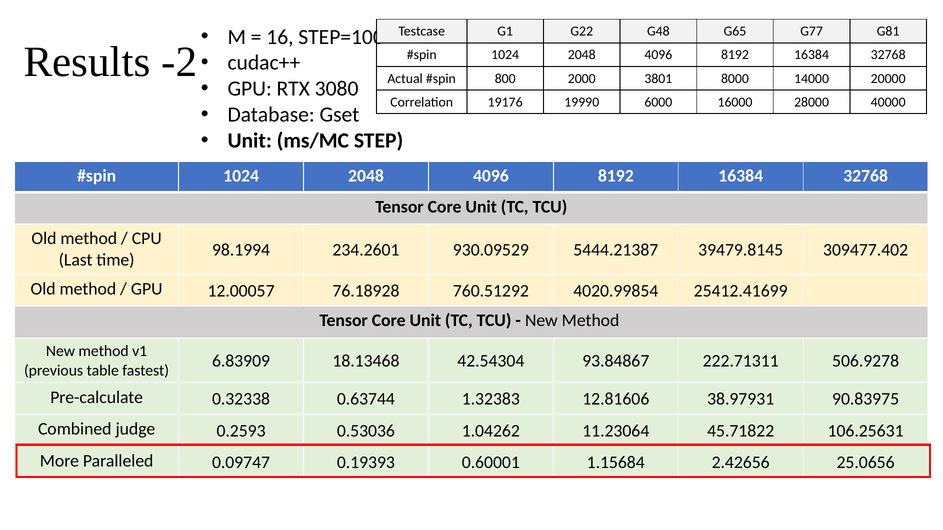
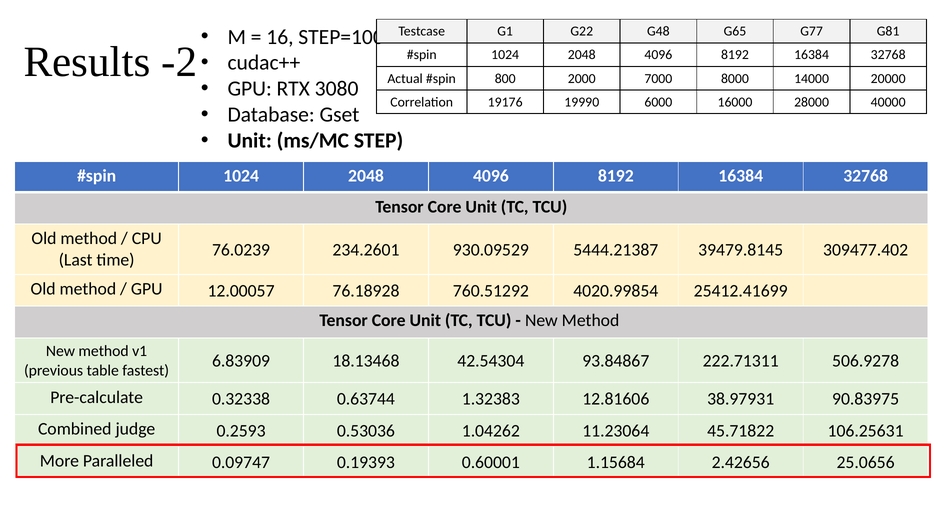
3801: 3801 -> 7000
98.1994: 98.1994 -> 76.0239
